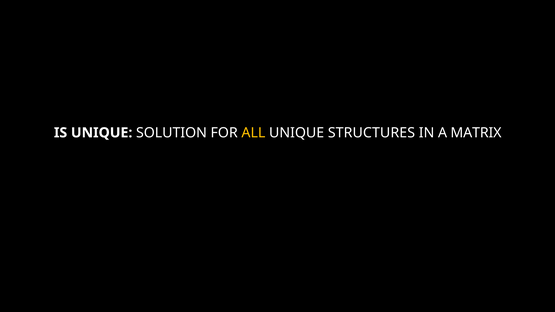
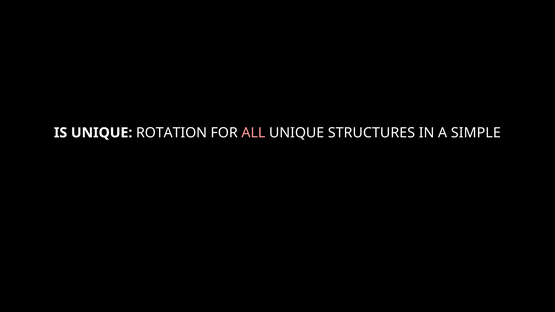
SOLUTION: SOLUTION -> ROTATION
ALL colour: yellow -> pink
MATRIX: MATRIX -> SIMPLE
